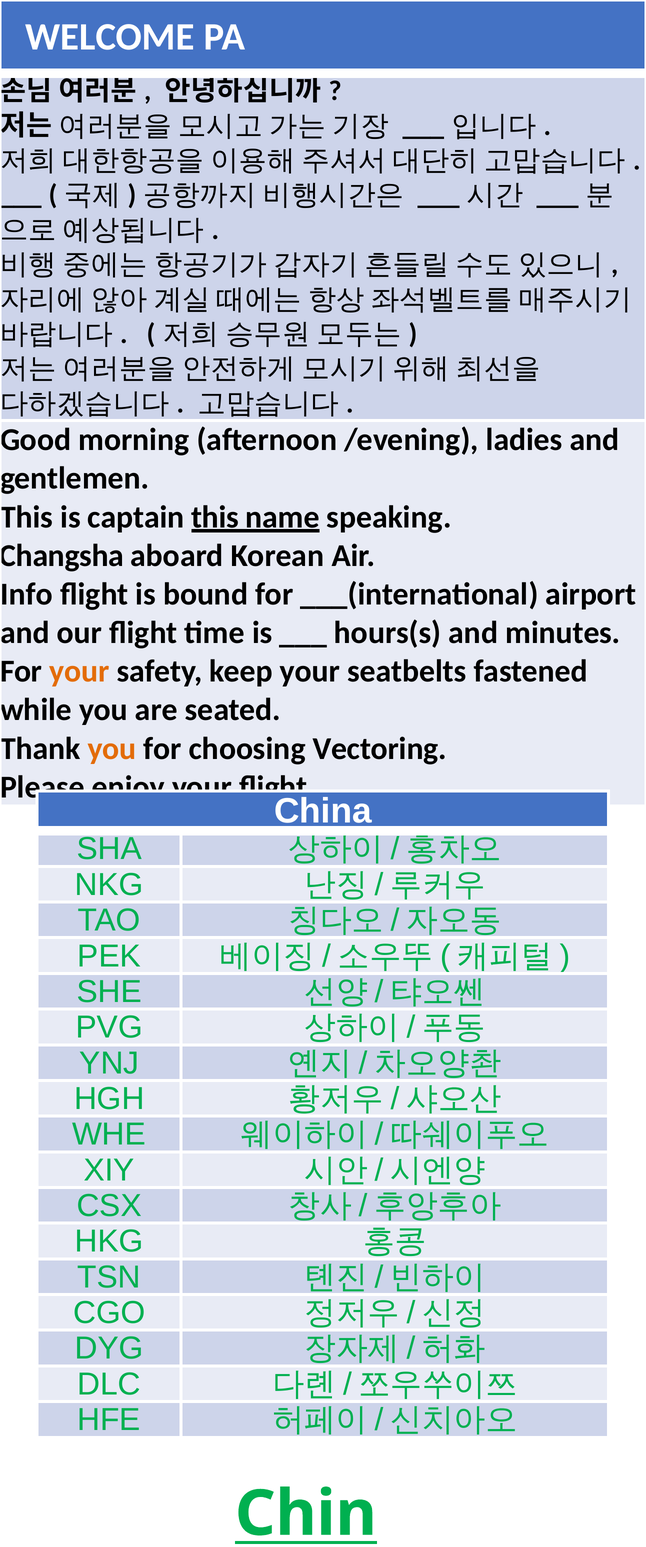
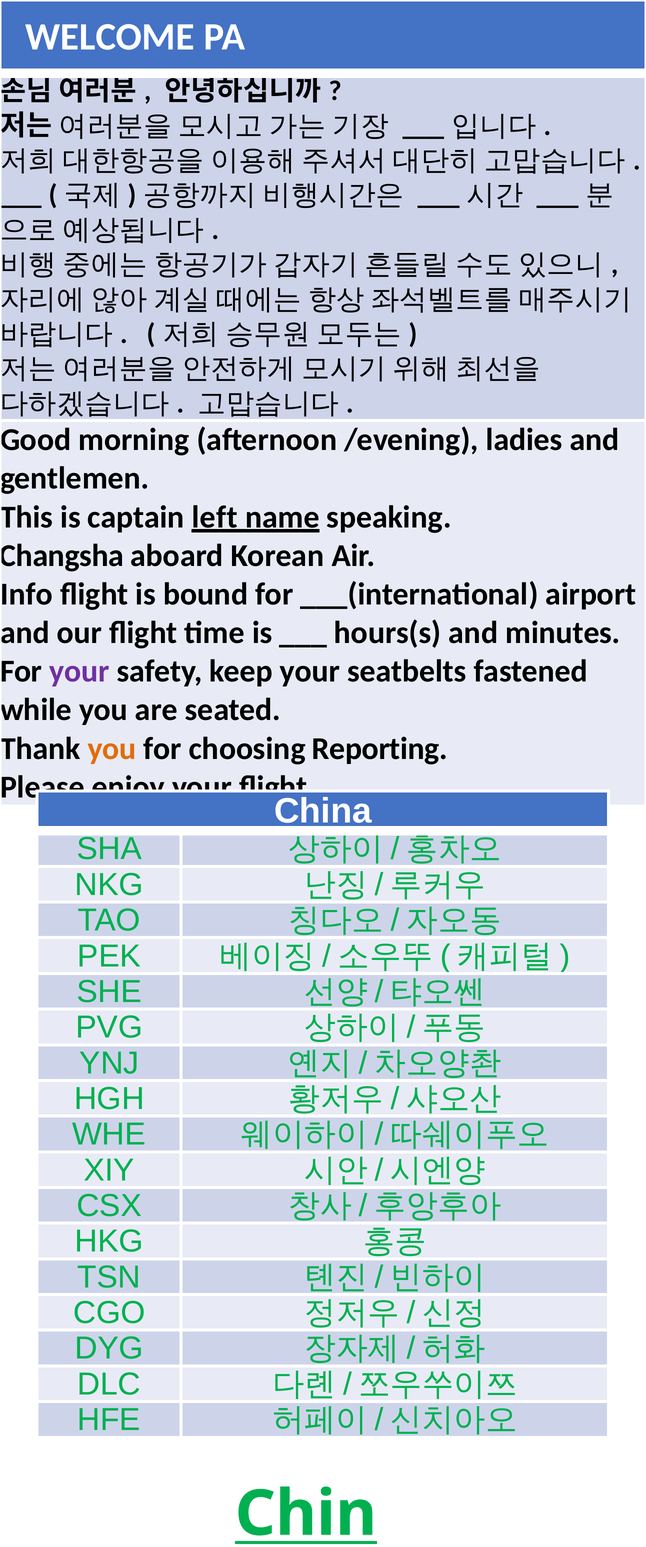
captain this: this -> left
your at (79, 671) colour: orange -> purple
Vectoring: Vectoring -> Reporting
